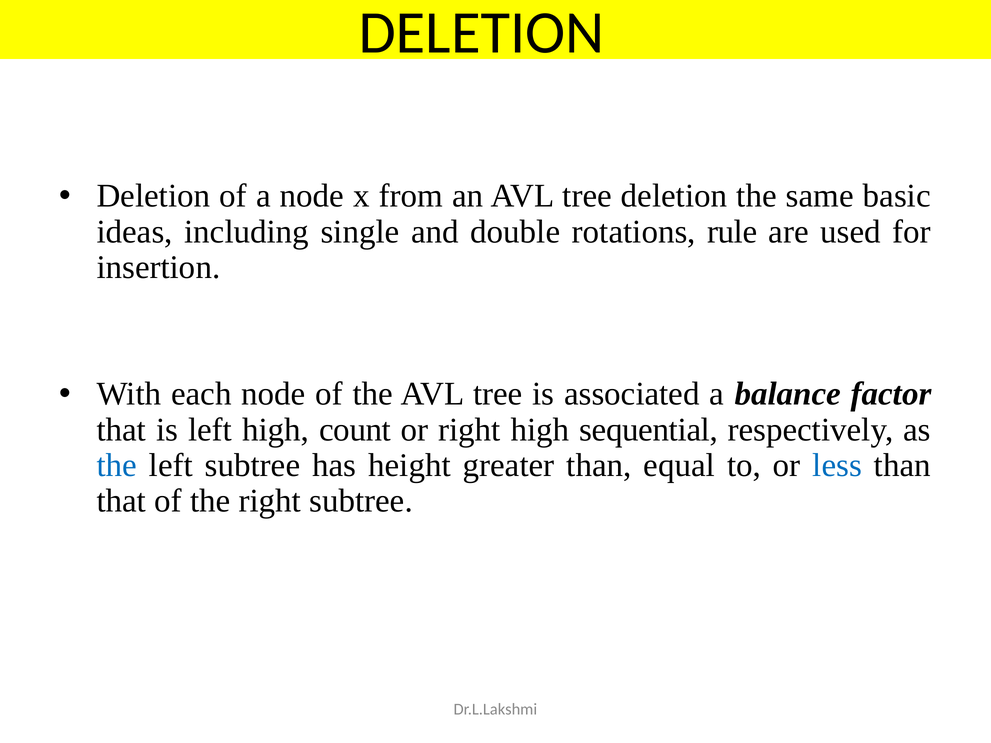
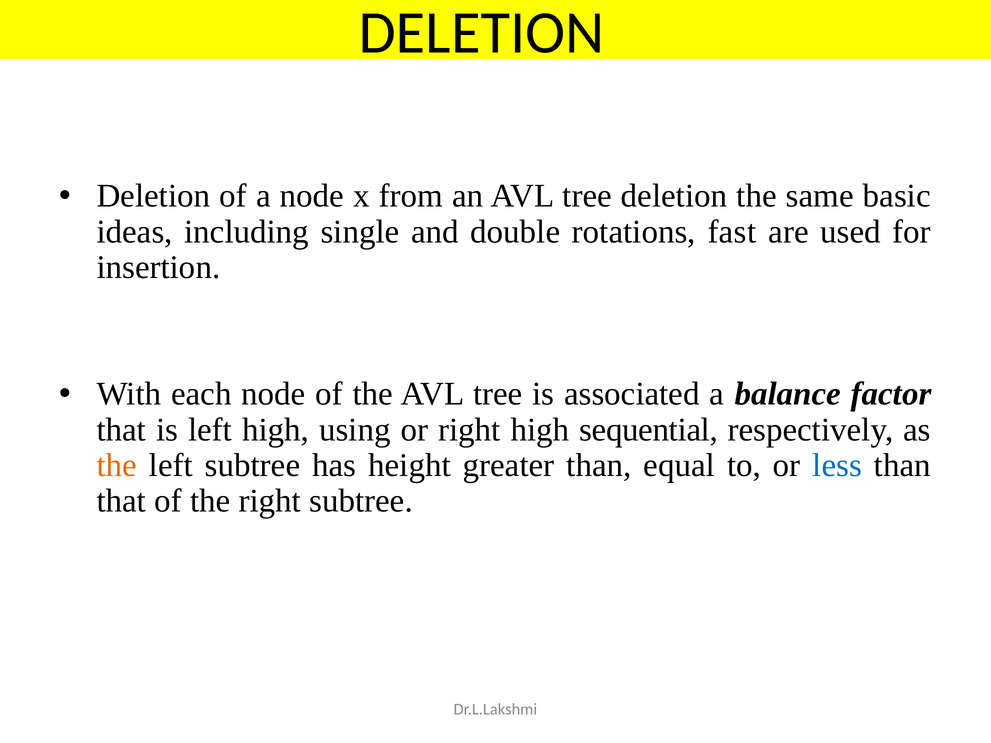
rule: rule -> fast
count: count -> using
the at (117, 465) colour: blue -> orange
